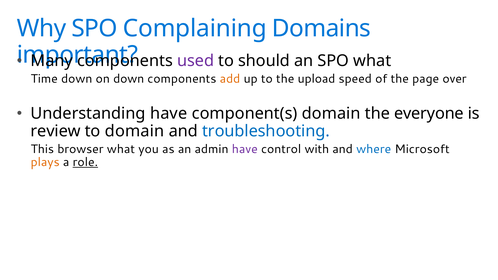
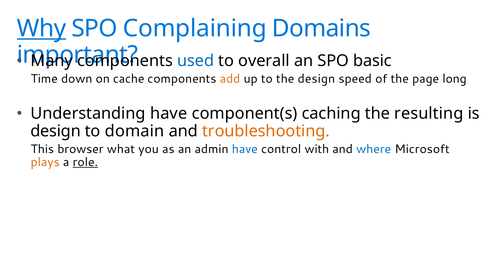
Why underline: none -> present
used colour: purple -> blue
should: should -> overall
SPO what: what -> basic
on down: down -> cache
the upload: upload -> design
over: over -> long
component(s domain: domain -> caching
everyone: everyone -> resulting
review at (56, 131): review -> design
troubleshooting colour: blue -> orange
have at (245, 149) colour: purple -> blue
